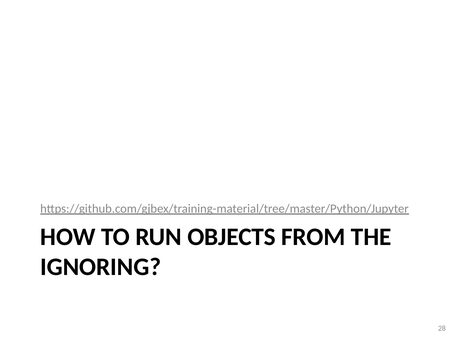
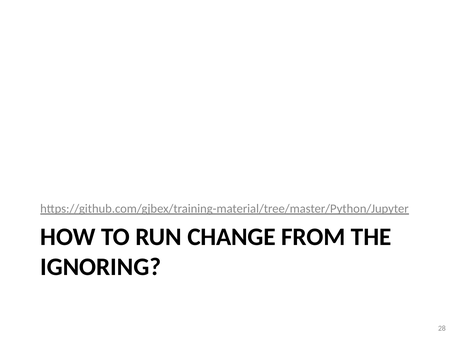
OBJECTS: OBJECTS -> CHANGE
